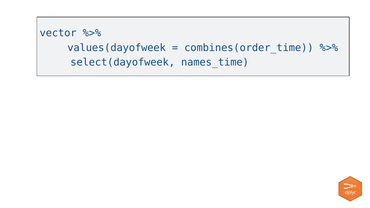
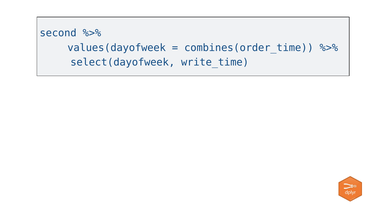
vector: vector -> second
names_time: names_time -> write_time
